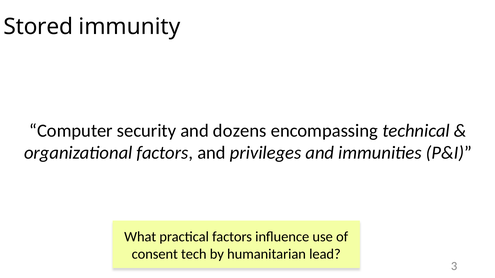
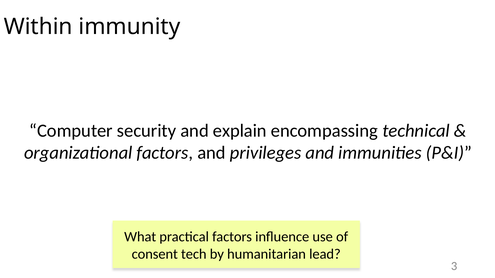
Stored: Stored -> Within
dozens: dozens -> explain
